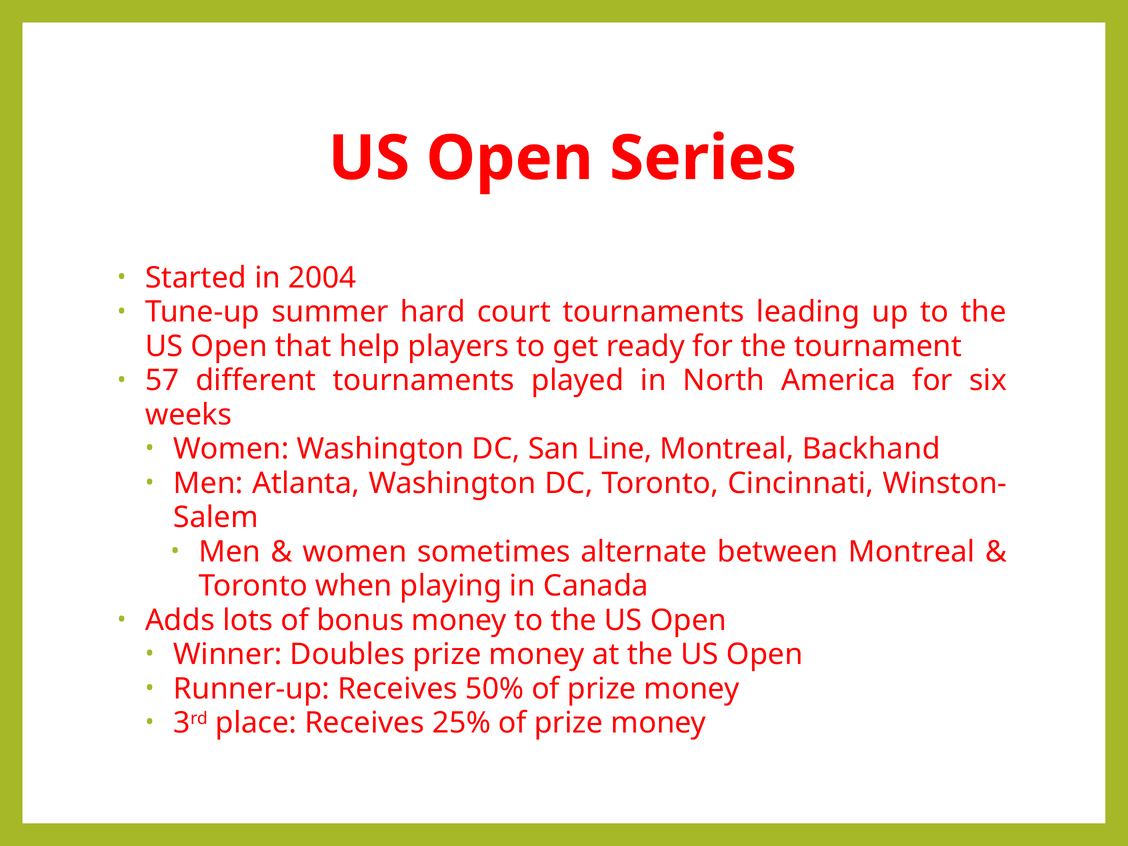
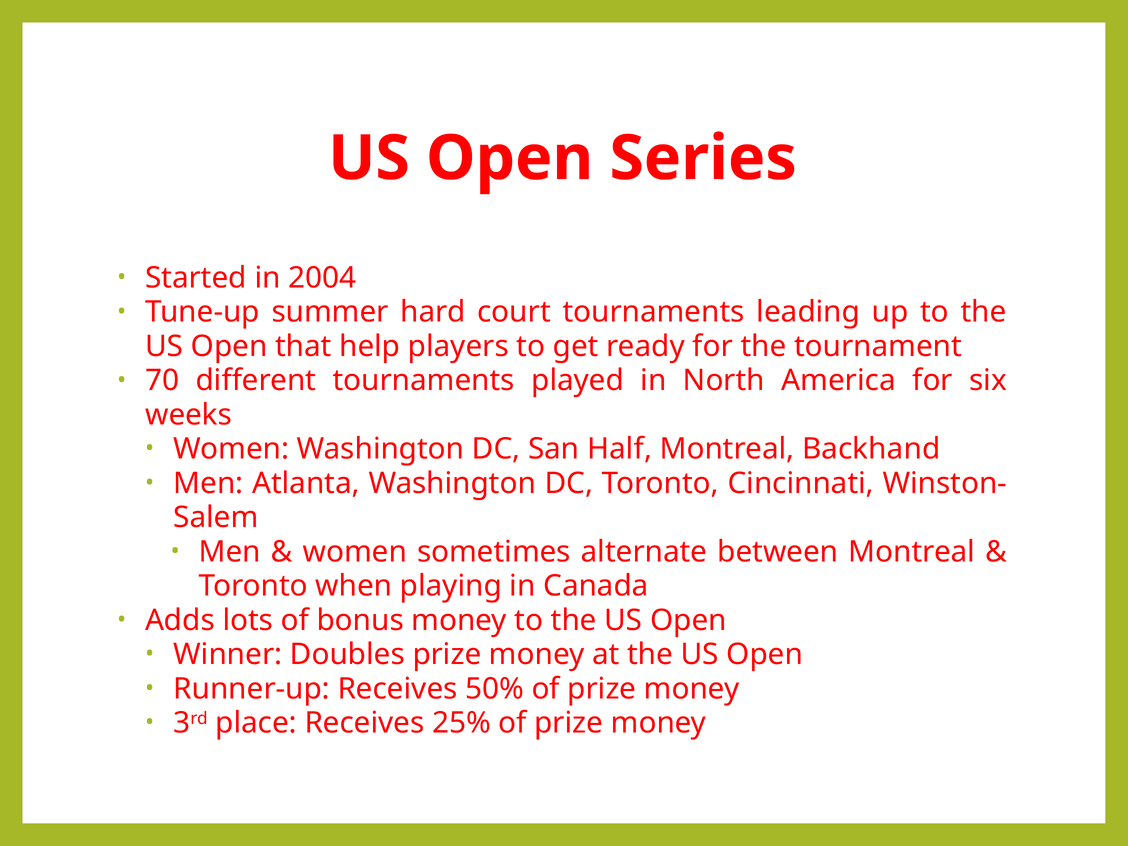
57: 57 -> 70
Line: Line -> Half
